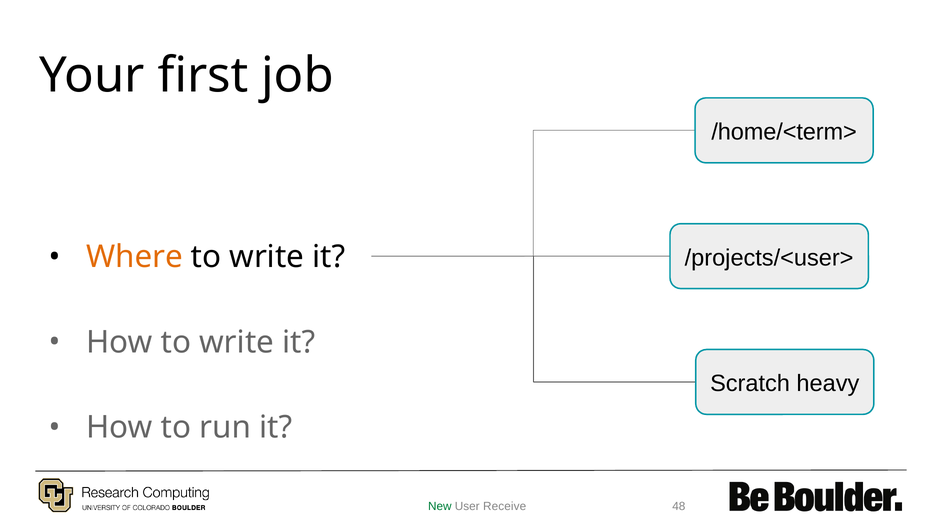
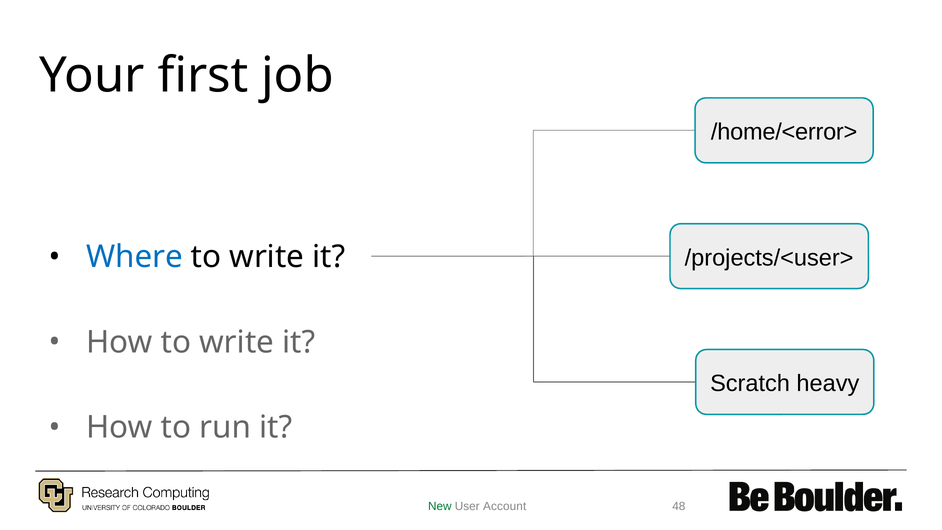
/home/<term>: /home/<term> -> /home/<error>
Where colour: orange -> blue
Receive: Receive -> Account
